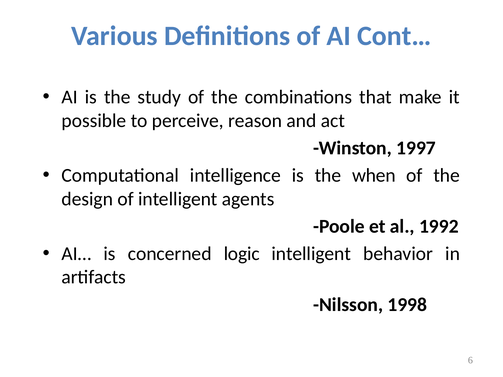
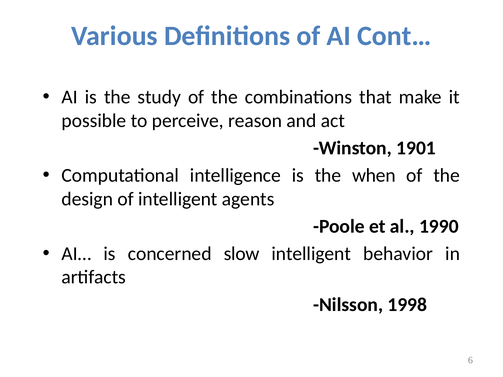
1997: 1997 -> 1901
1992: 1992 -> 1990
logic: logic -> slow
